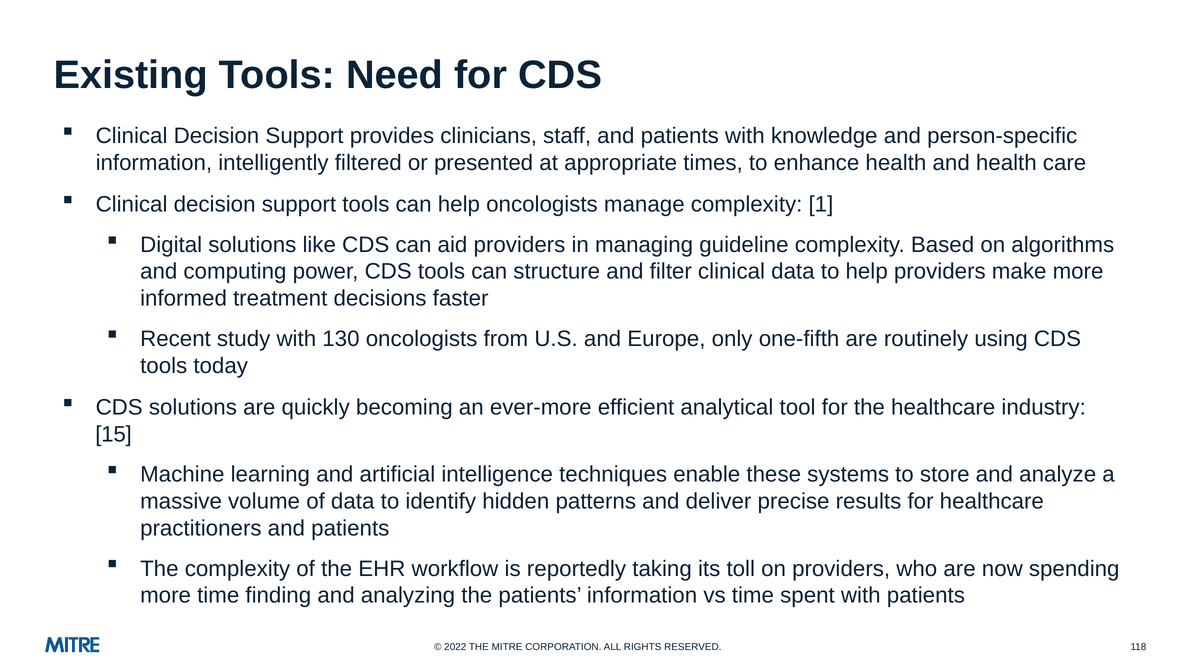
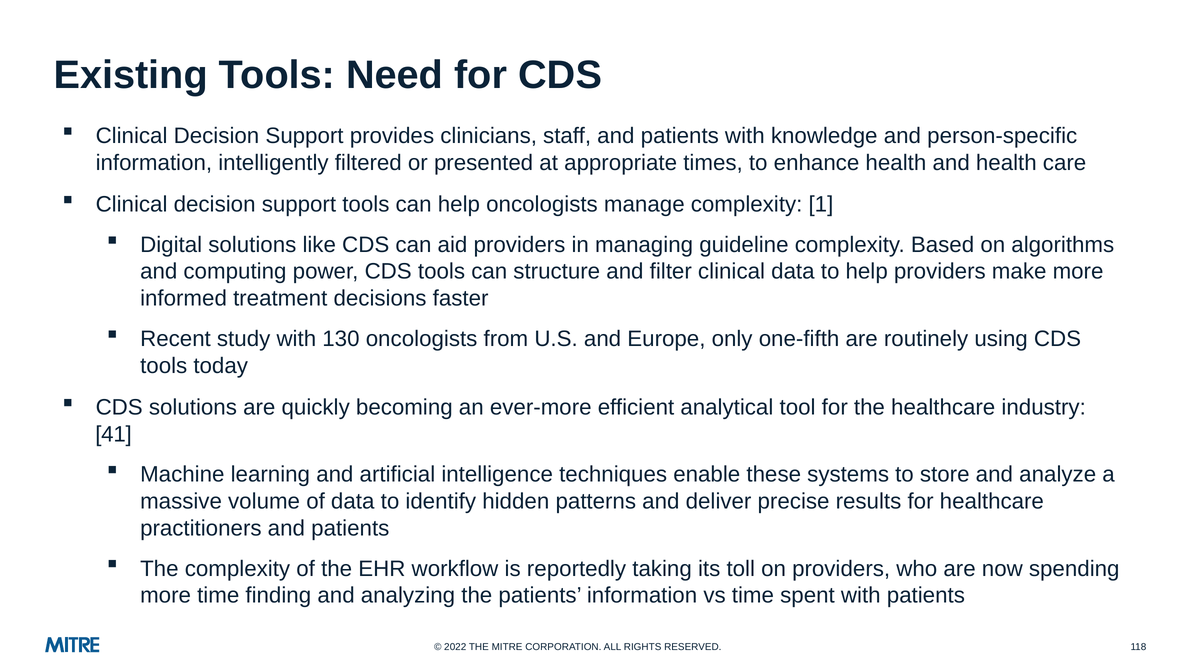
15: 15 -> 41
